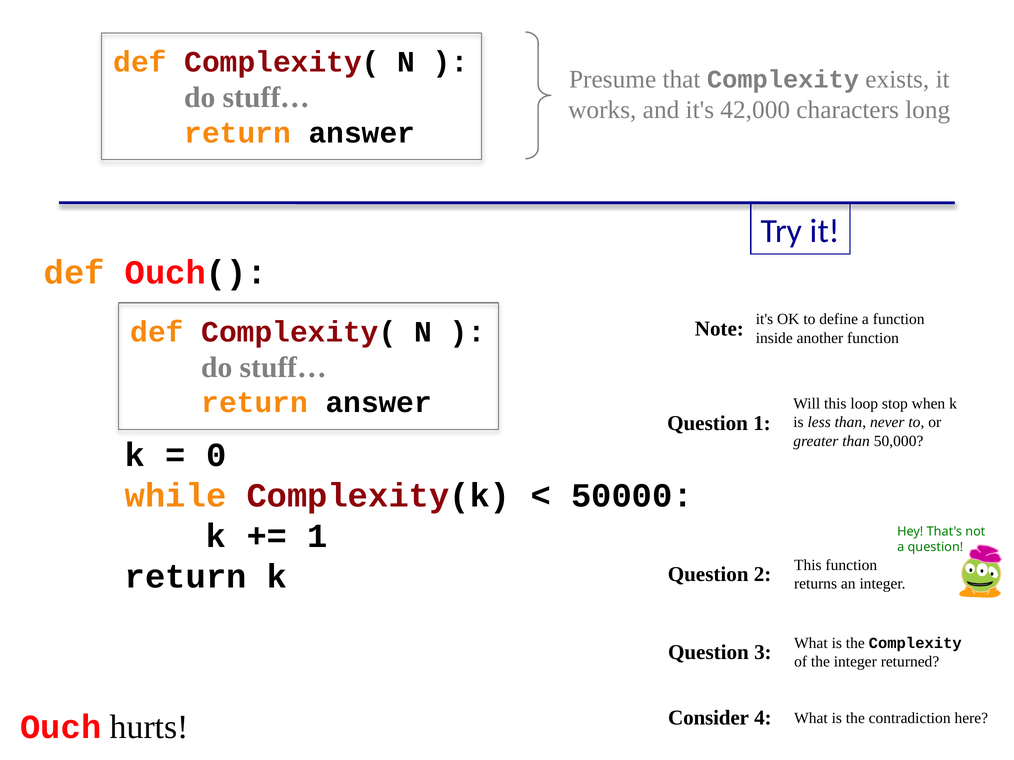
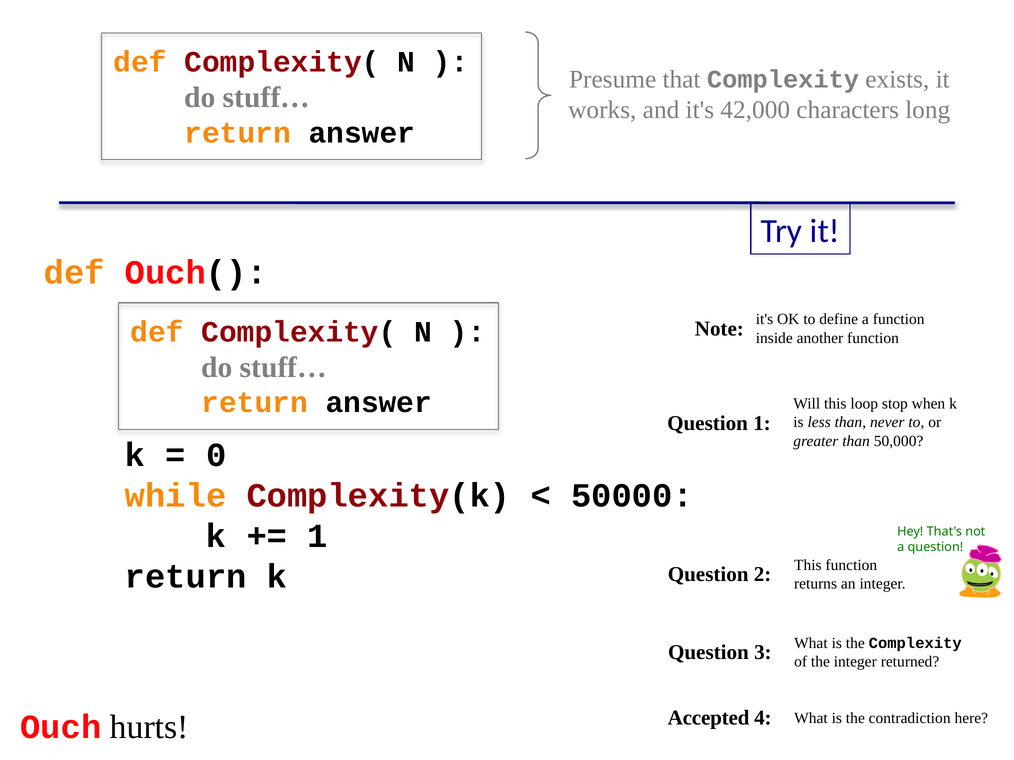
Consider: Consider -> Accepted
